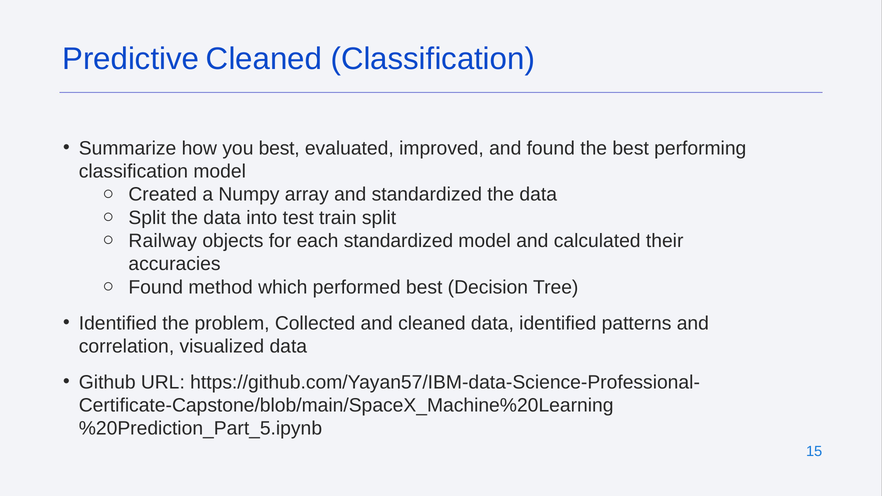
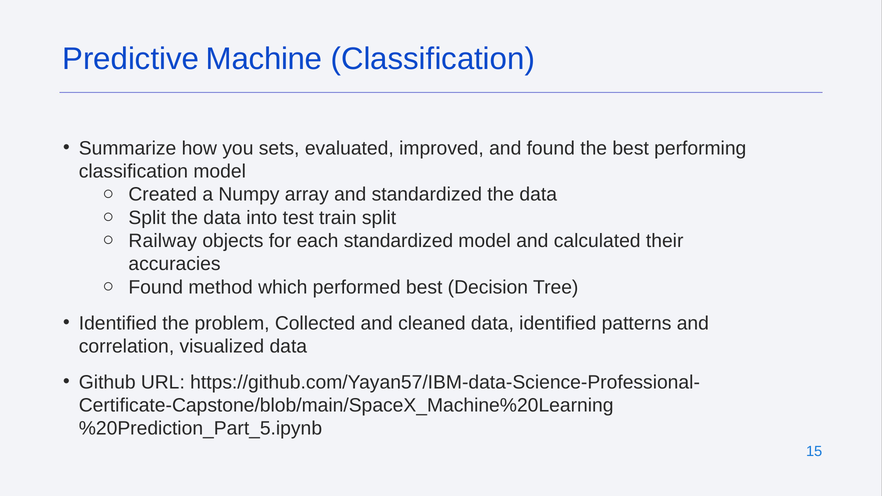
Predictive Cleaned: Cleaned -> Machine
you best: best -> sets
